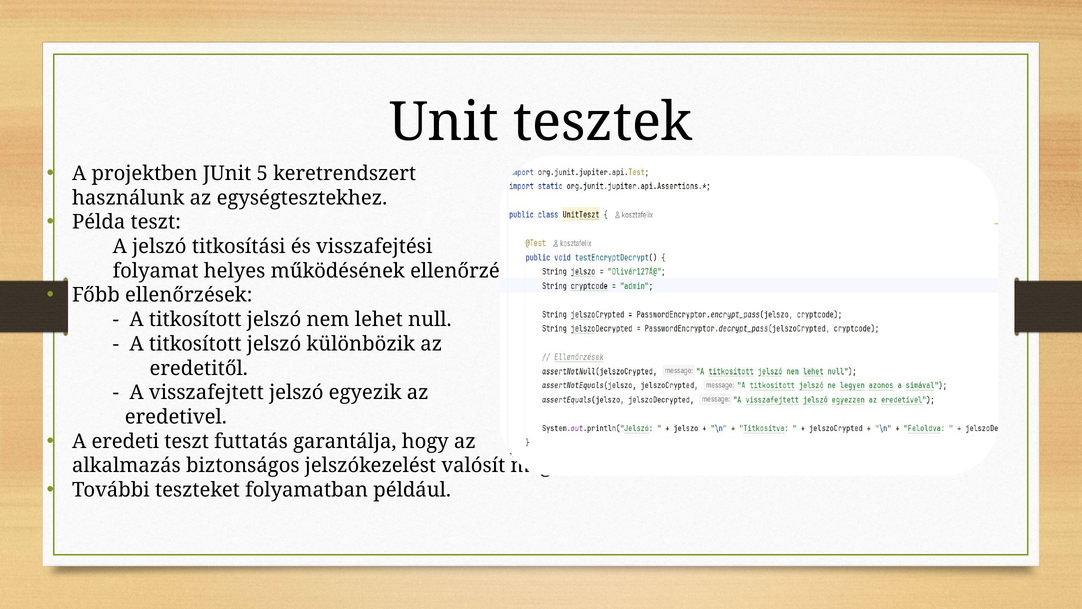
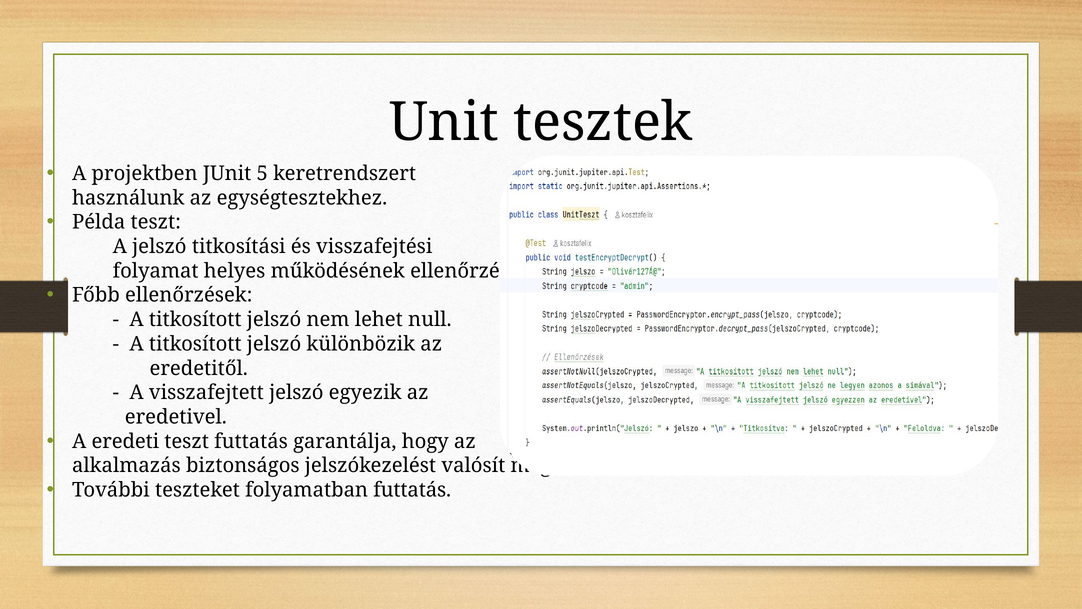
folyamatban például: például -> futtatás
